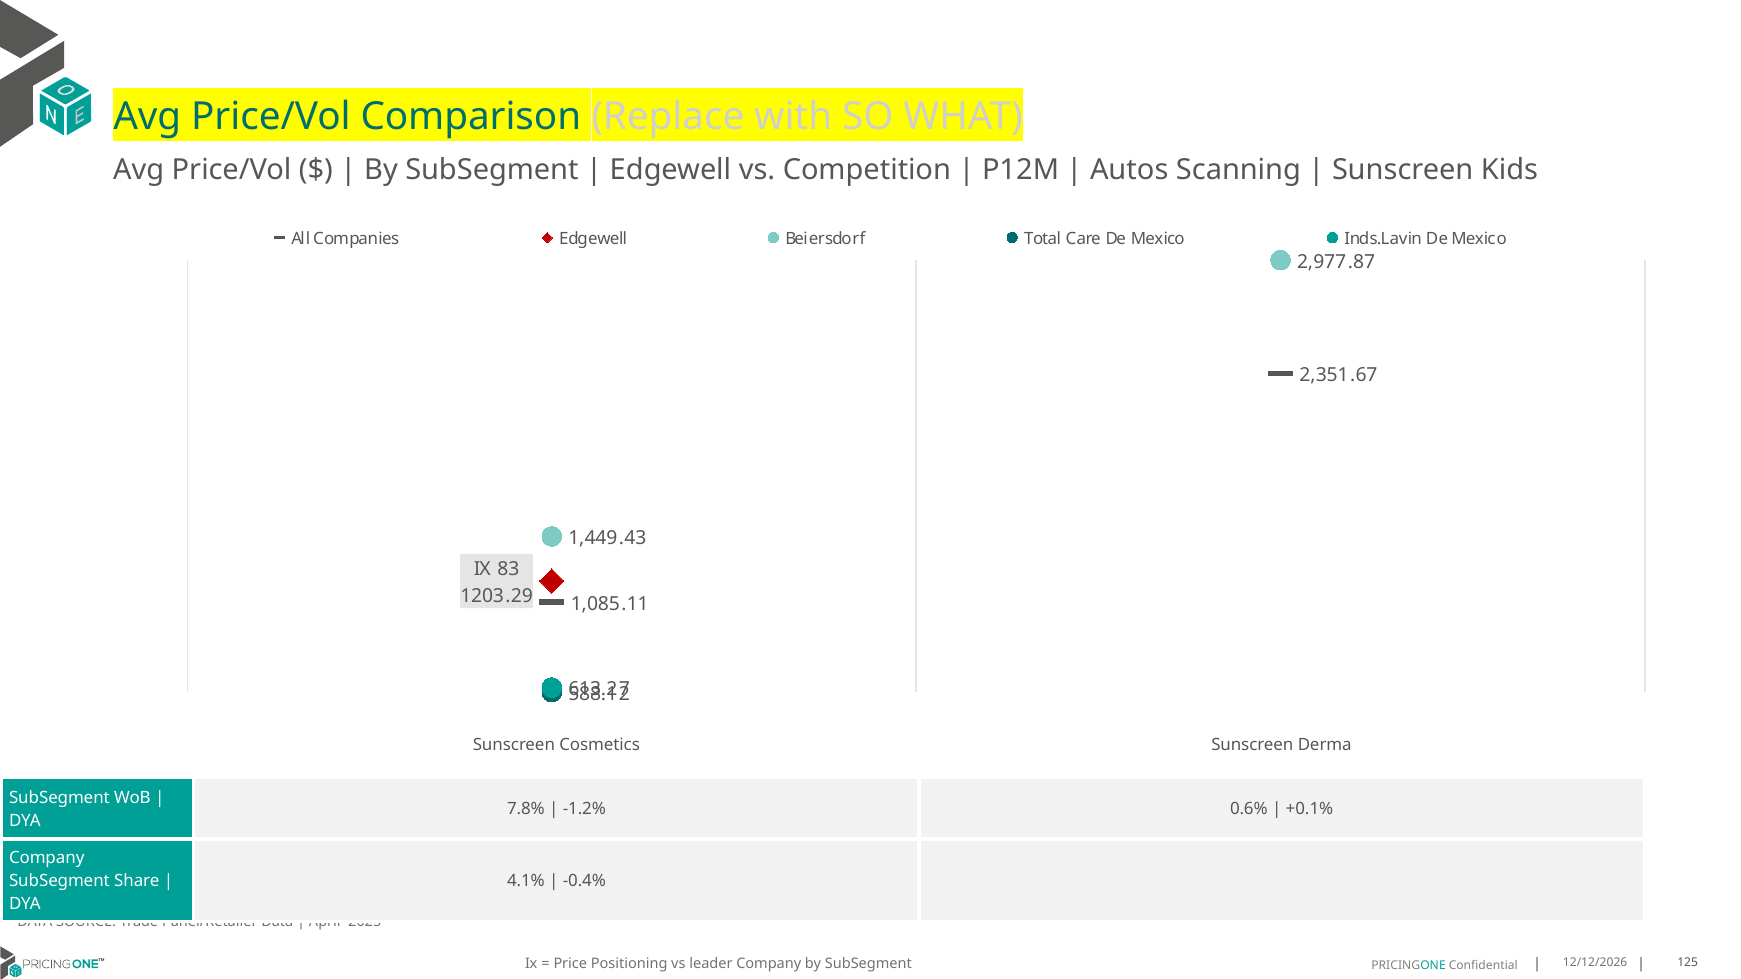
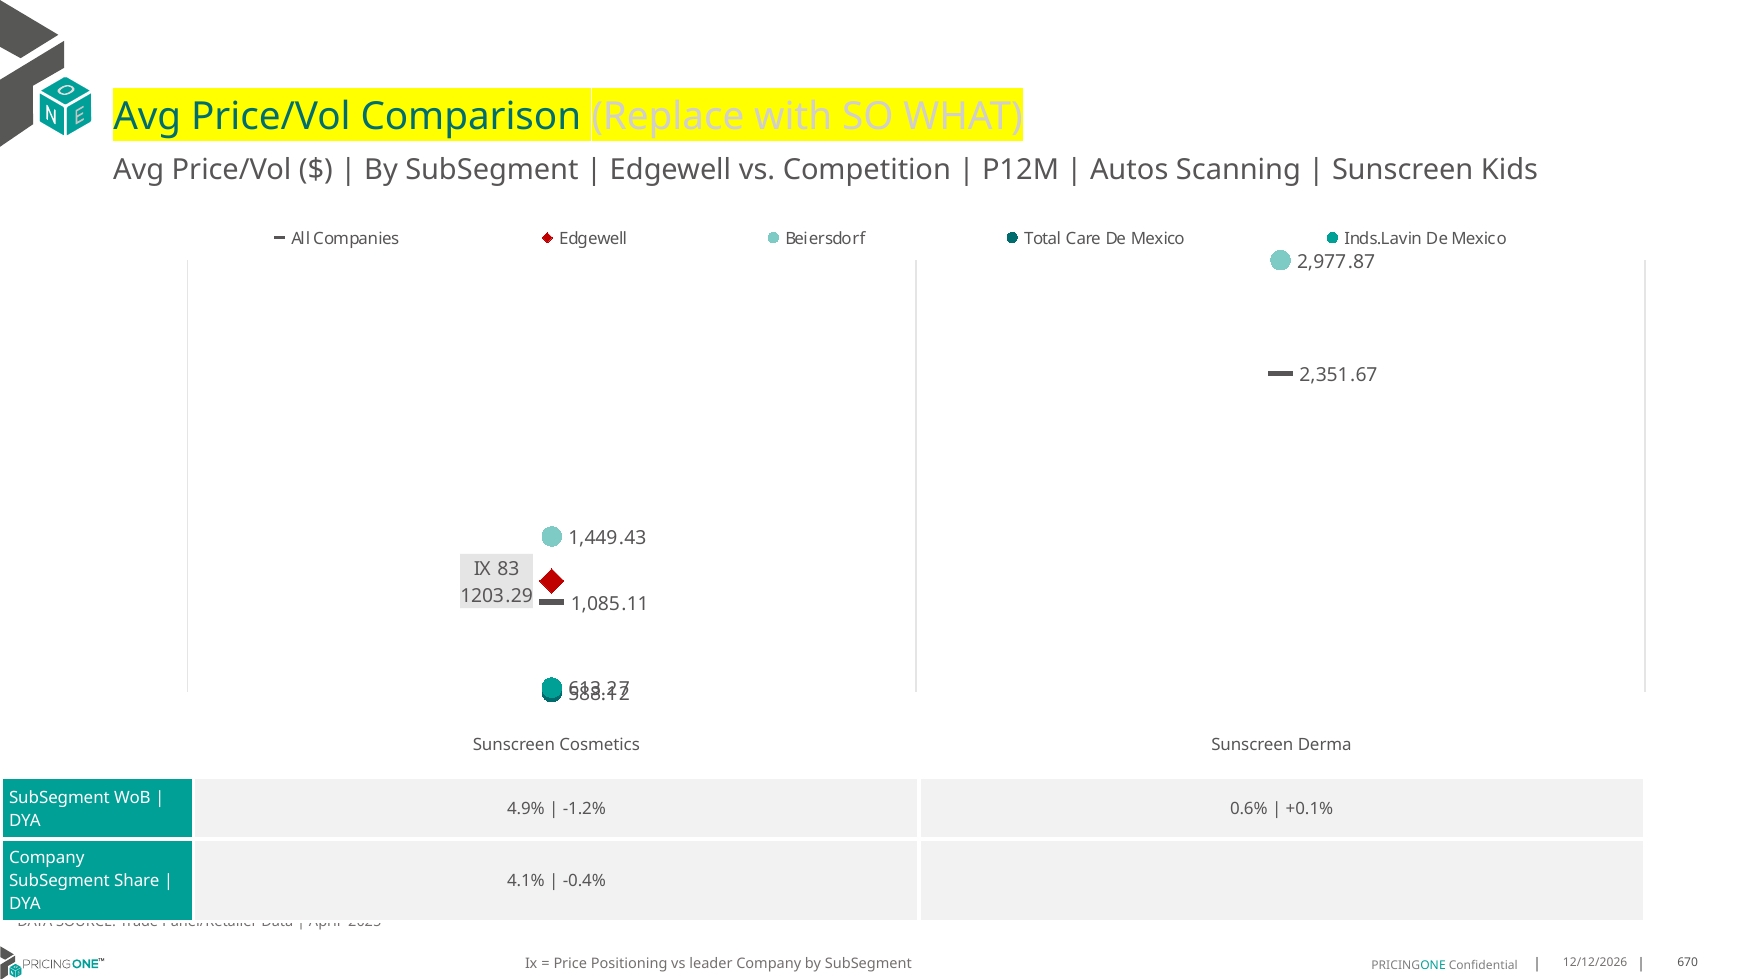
7.8%: 7.8% -> 4.9%
125: 125 -> 670
